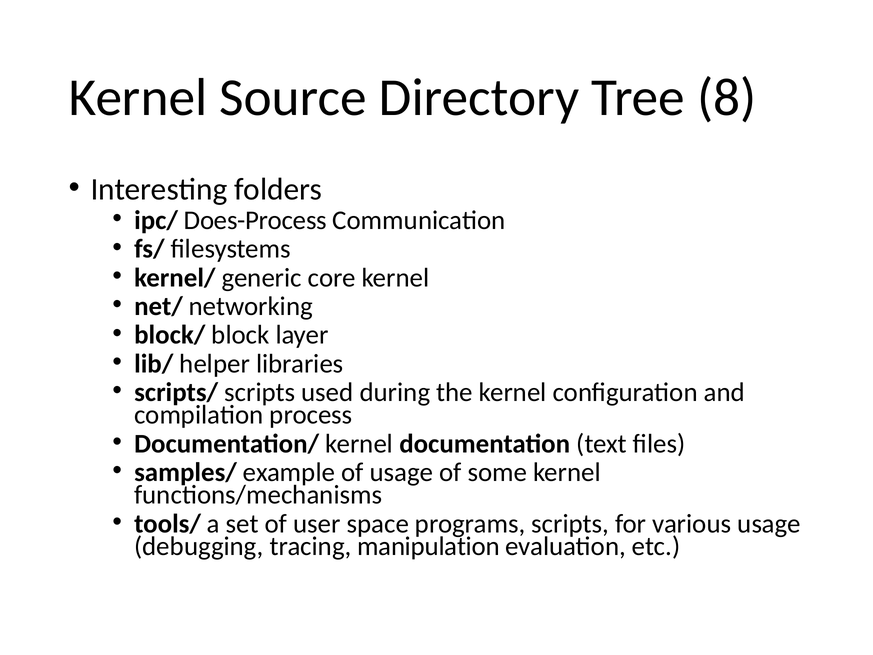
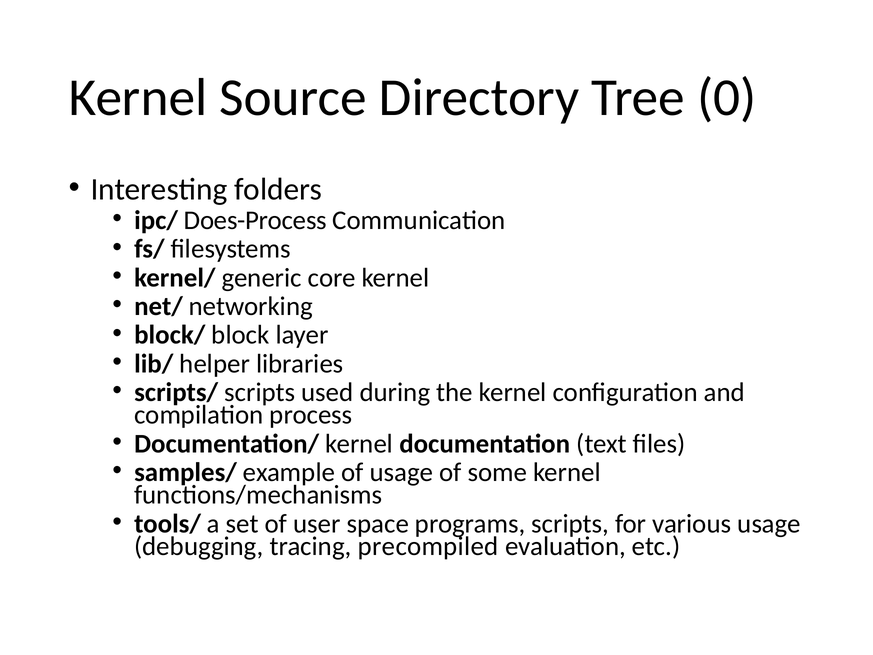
8: 8 -> 0
manipulation: manipulation -> precompiled
